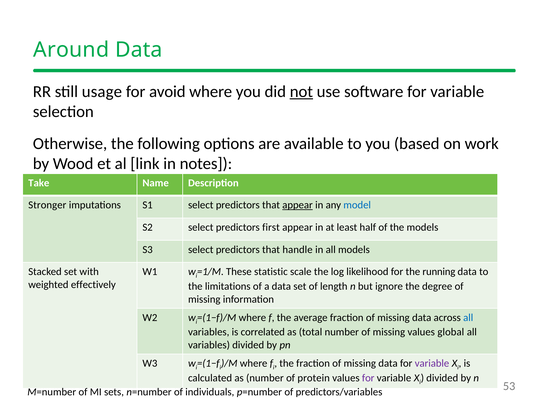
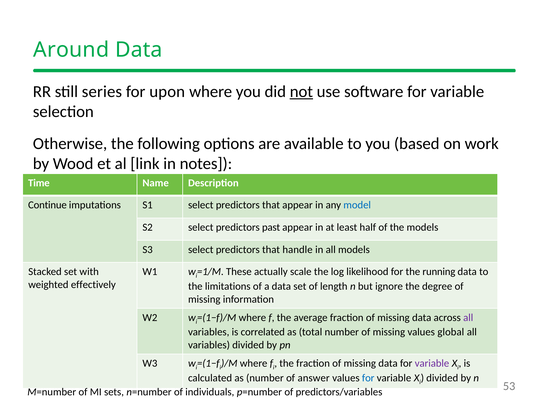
usage: usage -> series
avoid: avoid -> upon
Take: Take -> Time
Stronger: Stronger -> Continue
appear at (298, 205) underline: present -> none
first: first -> past
statistic: statistic -> actually
all at (468, 318) colour: blue -> purple
protein: protein -> answer
for at (368, 378) colour: purple -> blue
